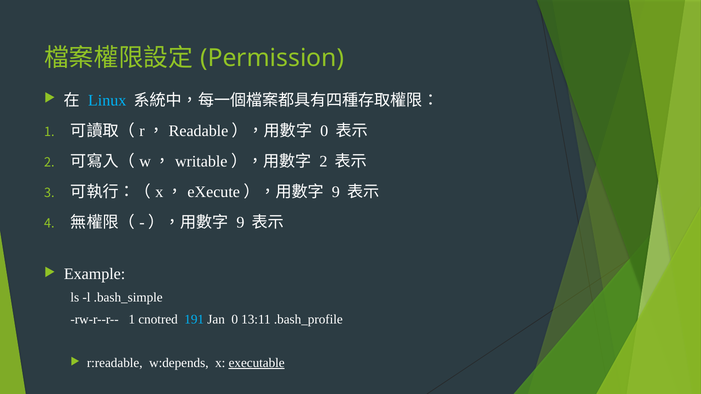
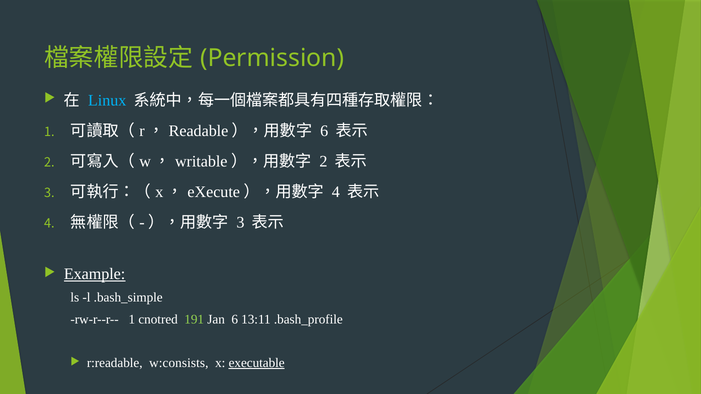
0 at (324, 131): 0 -> 6
9 at (336, 192): 9 -> 4
9 at (240, 223): 9 -> 3
Example underline: none -> present
191 colour: light blue -> light green
Jan 0: 0 -> 6
w:depends: w:depends -> w:consists
